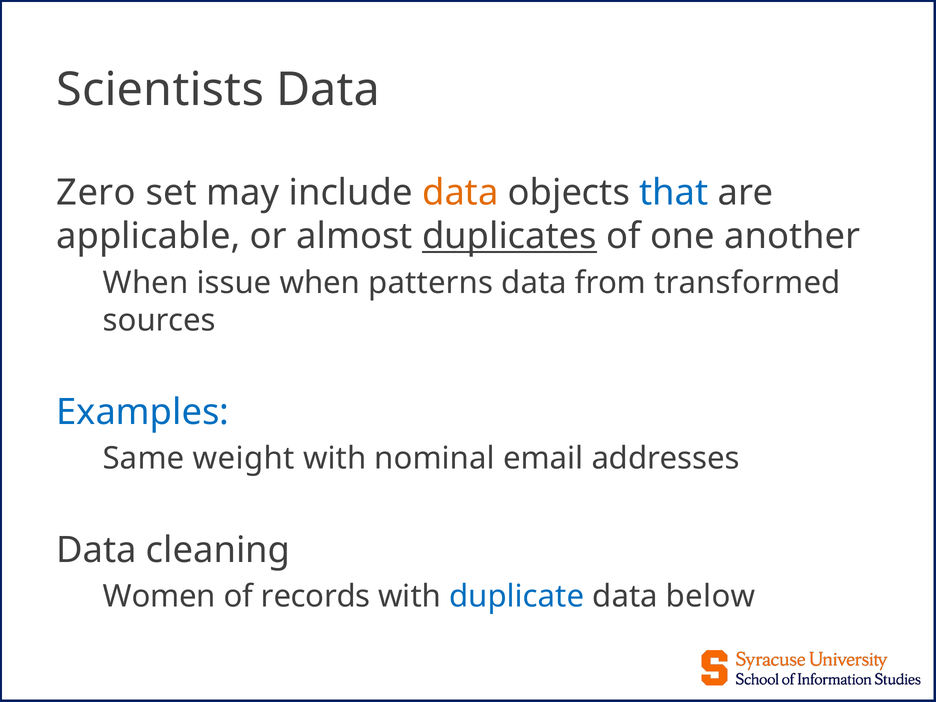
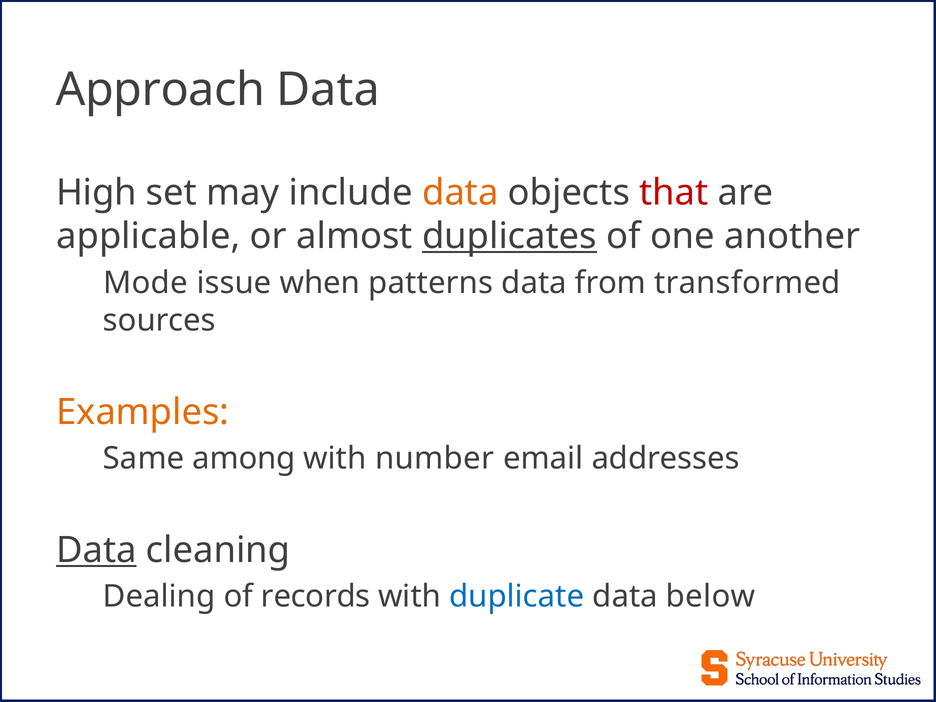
Scientists: Scientists -> Approach
Zero: Zero -> High
that colour: blue -> red
When at (146, 283): When -> Mode
Examples colour: blue -> orange
weight: weight -> among
nominal: nominal -> number
Data at (96, 550) underline: none -> present
Women: Women -> Dealing
